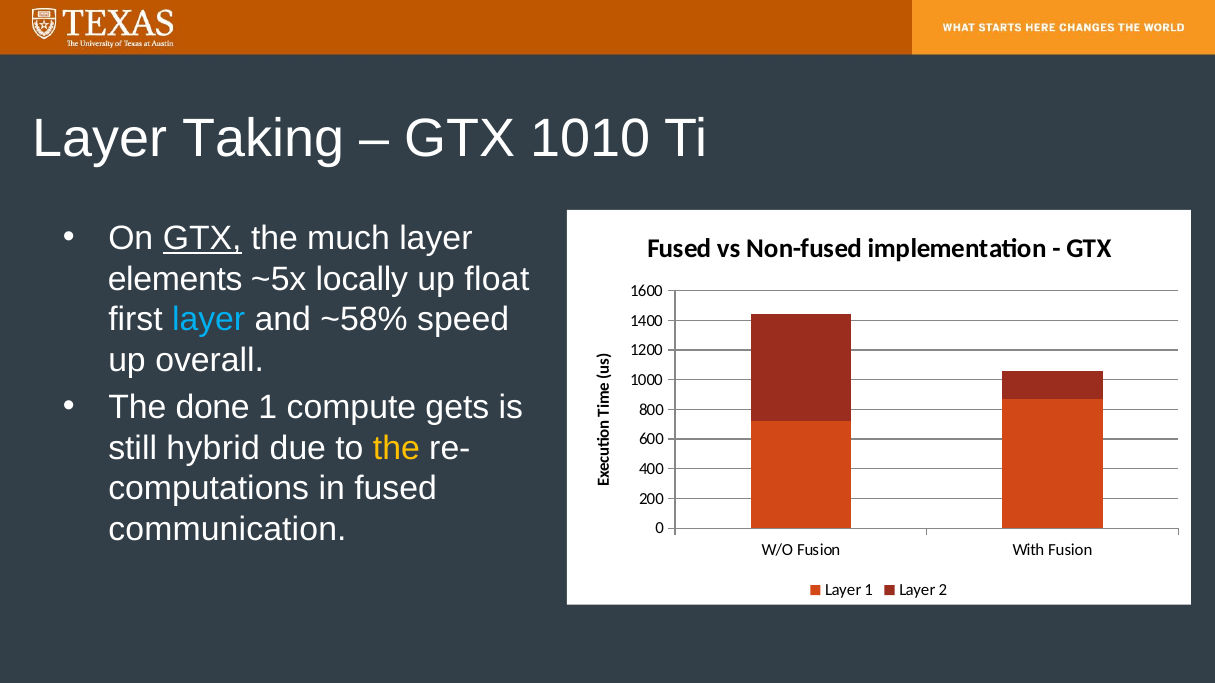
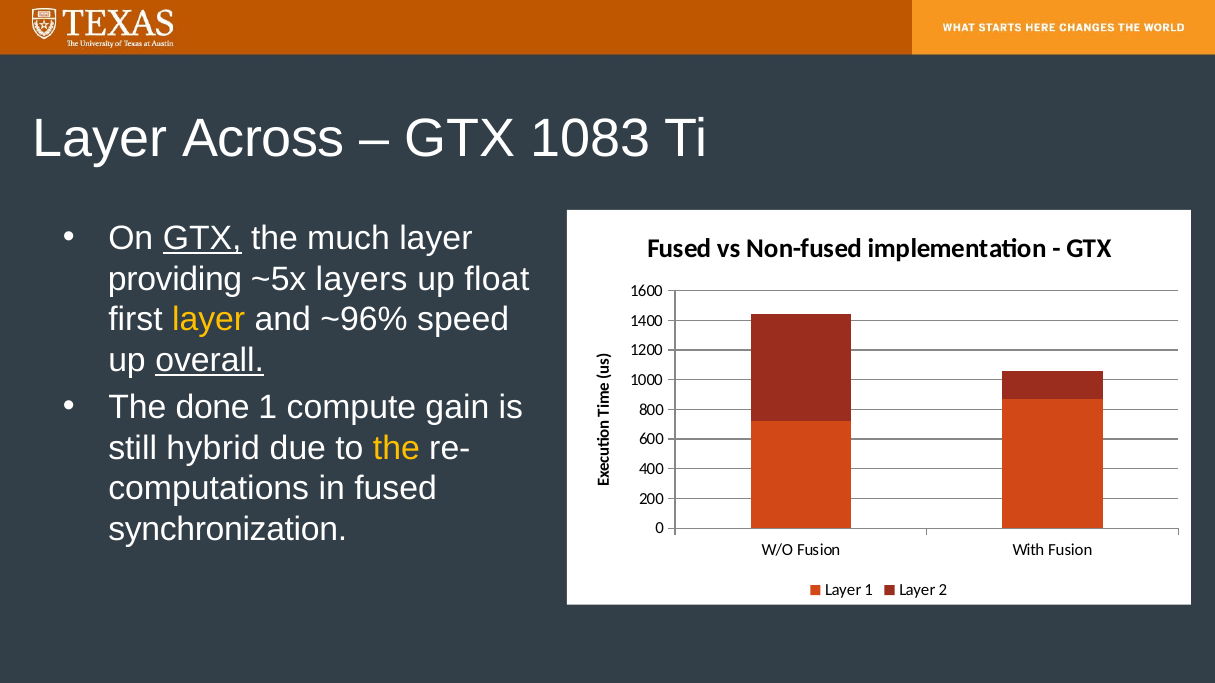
Taking: Taking -> Across
1010: 1010 -> 1083
elements: elements -> providing
locally: locally -> layers
layer at (209, 320) colour: light blue -> yellow
~58%: ~58% -> ~96%
overall underline: none -> present
gets: gets -> gain
communication: communication -> synchronization
